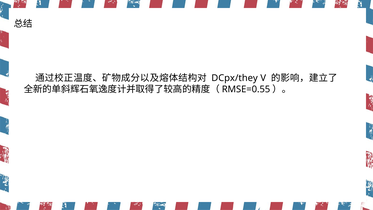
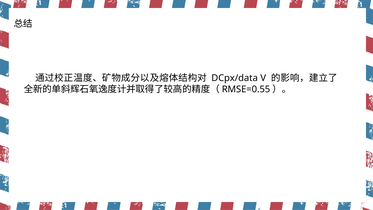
DCpx/they: DCpx/they -> DCpx/data
